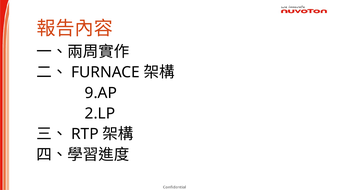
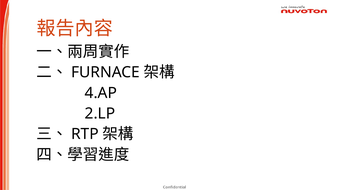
9.AP: 9.AP -> 4.AP
